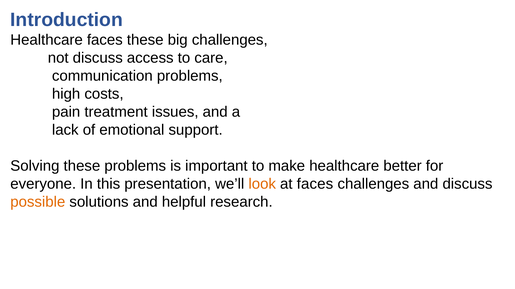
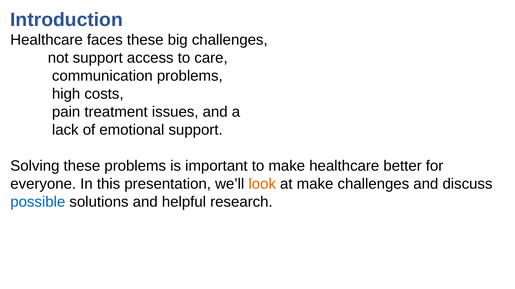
not discuss: discuss -> support
at faces: faces -> make
possible colour: orange -> blue
